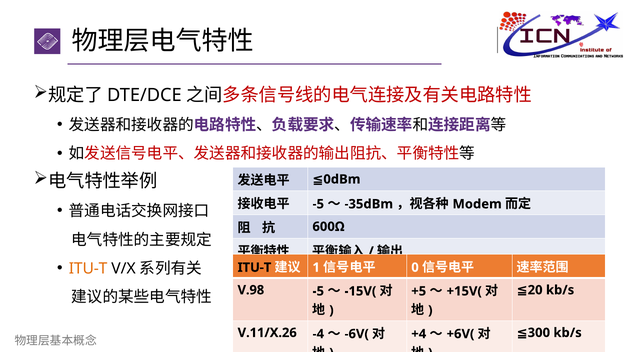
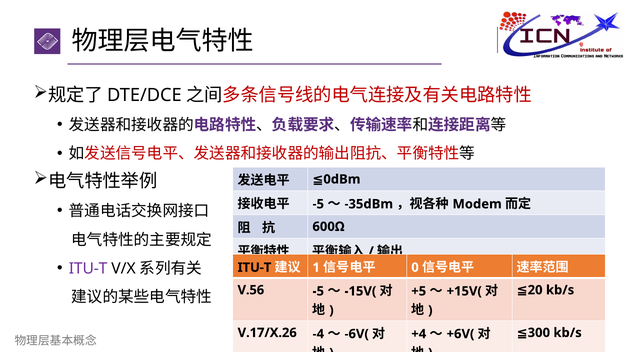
ITU-T at (88, 268) colour: orange -> purple
V.98: V.98 -> V.56
V.11/X.26: V.11/X.26 -> V.17/X.26
